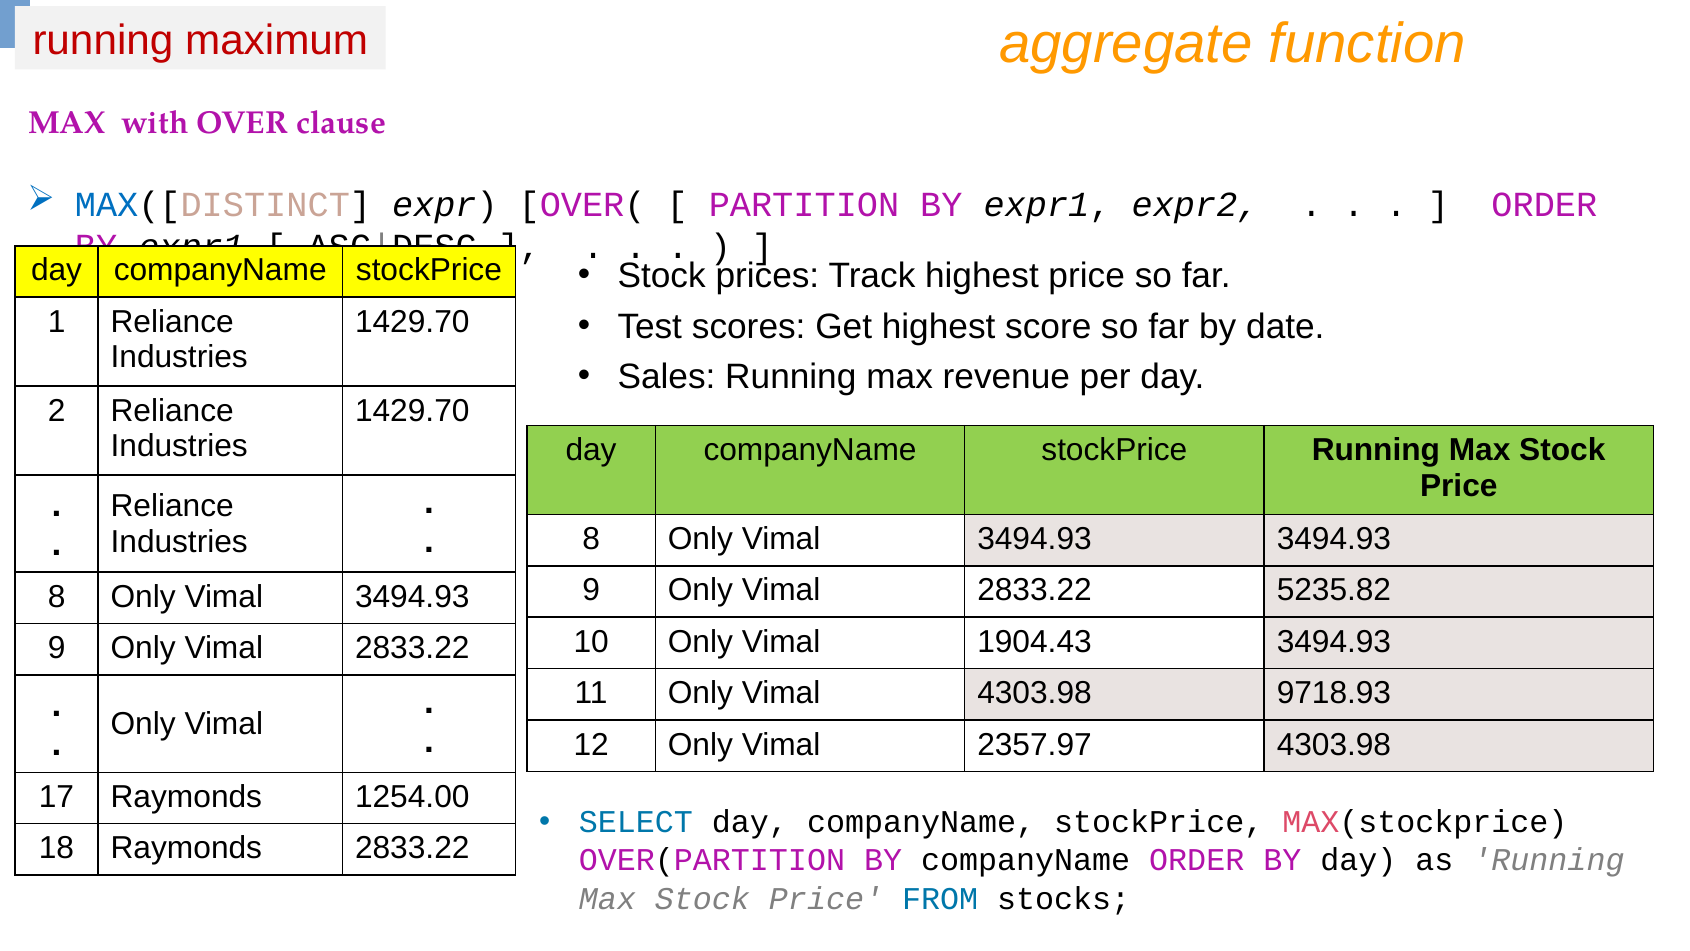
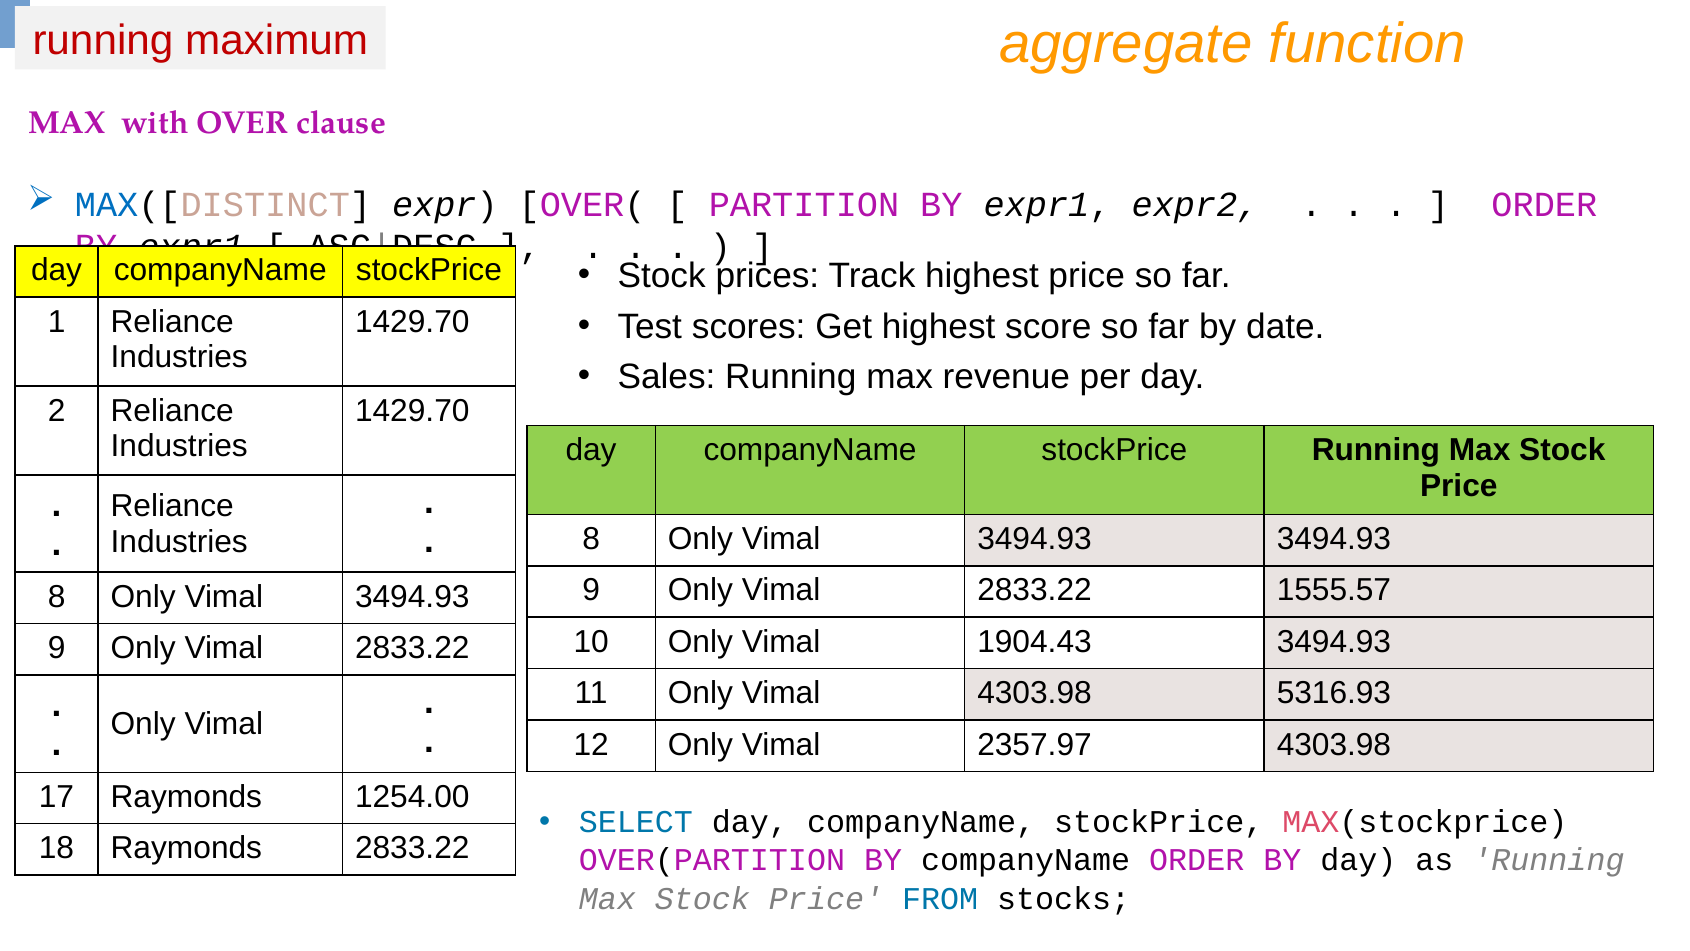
5235.82: 5235.82 -> 1555.57
9718.93: 9718.93 -> 5316.93
